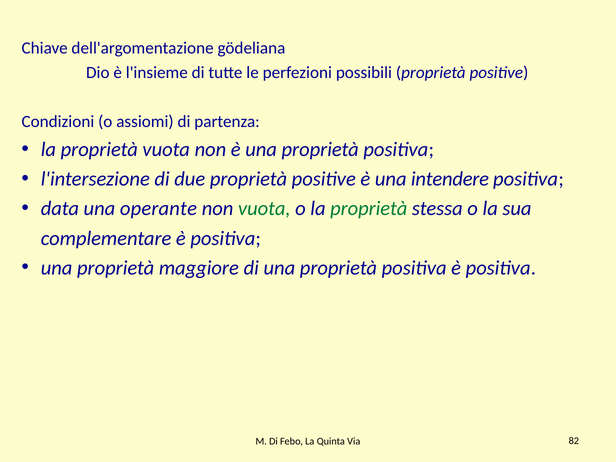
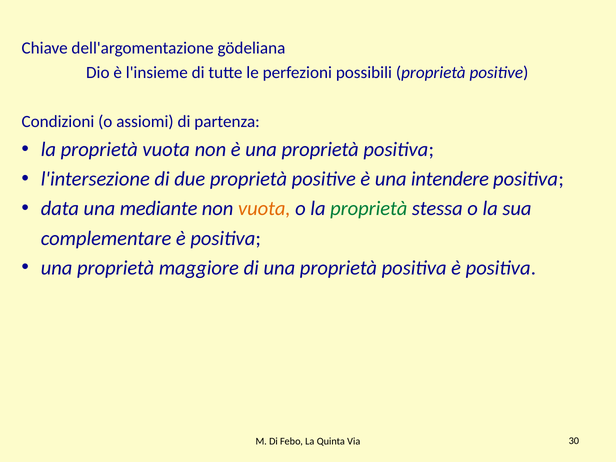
operante: operante -> mediante
vuota at (264, 209) colour: green -> orange
82: 82 -> 30
